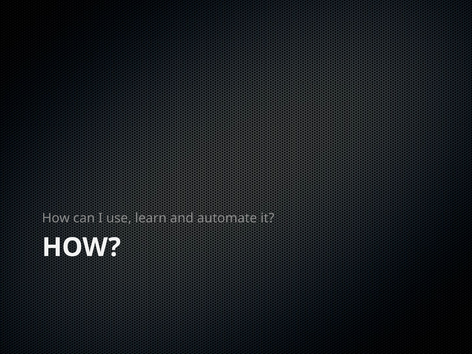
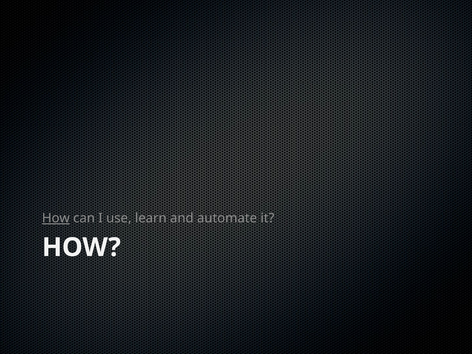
How at (56, 218) underline: none -> present
